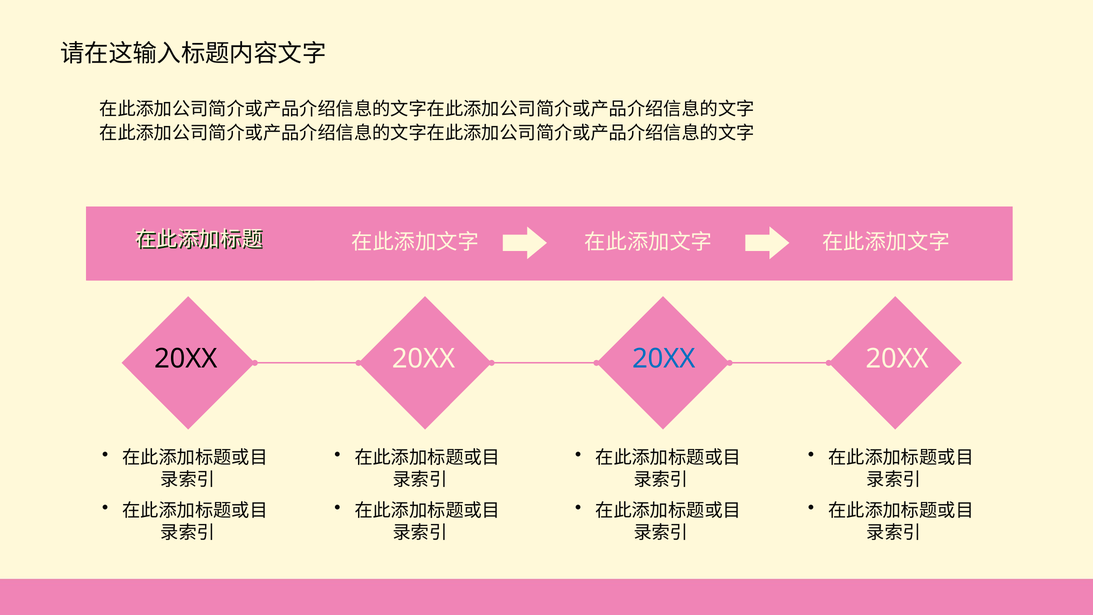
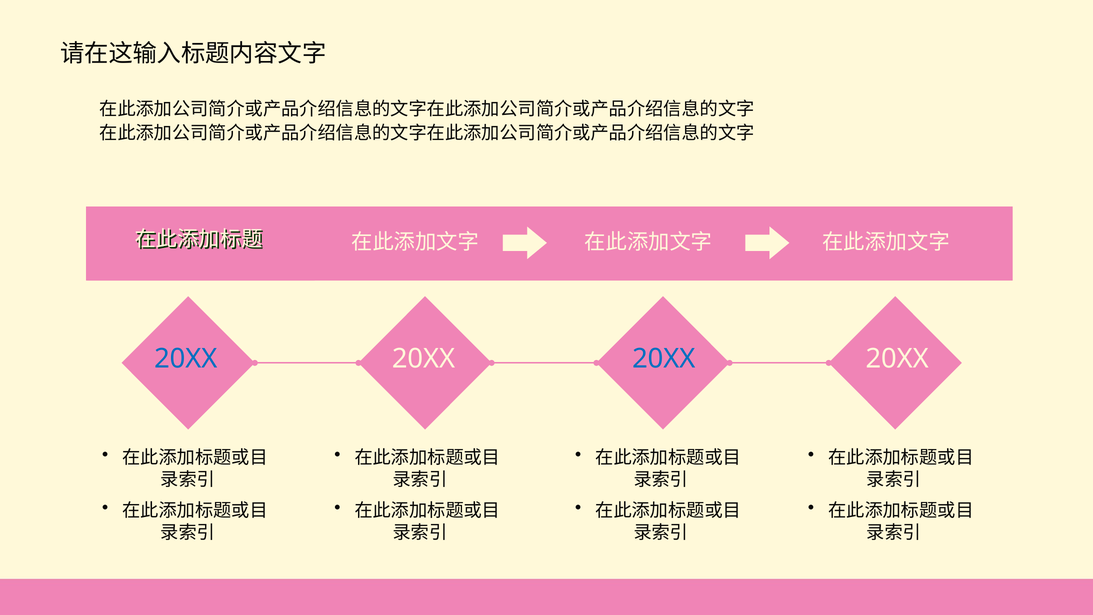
20XX at (186, 359) colour: black -> blue
